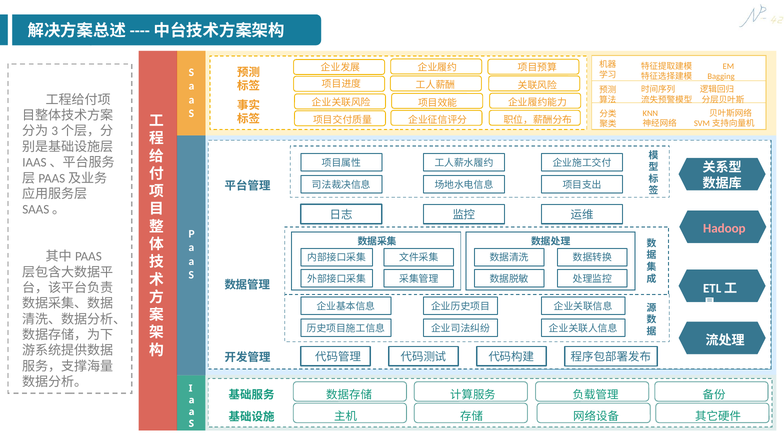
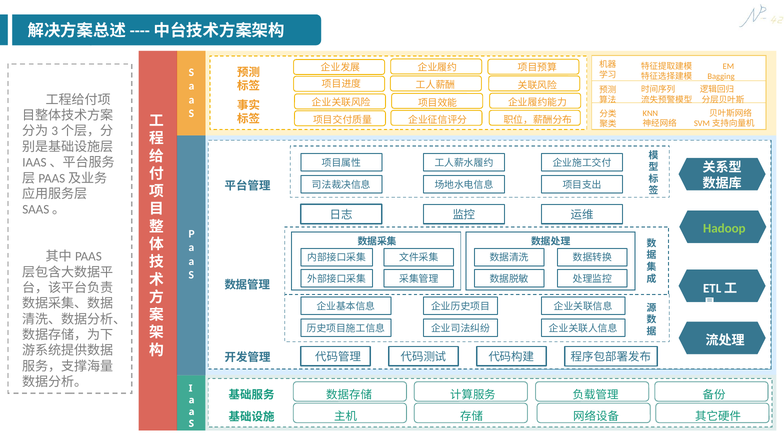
Hadoop colour: pink -> light green
